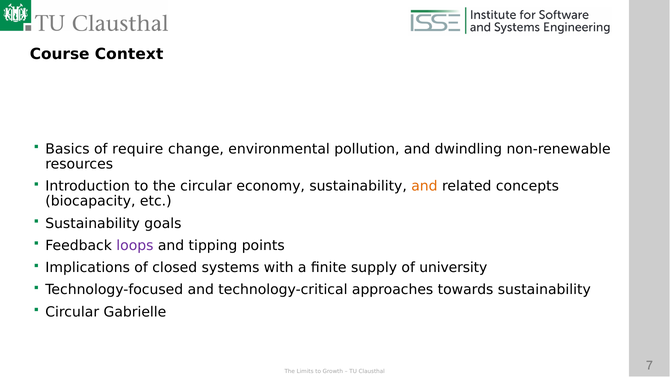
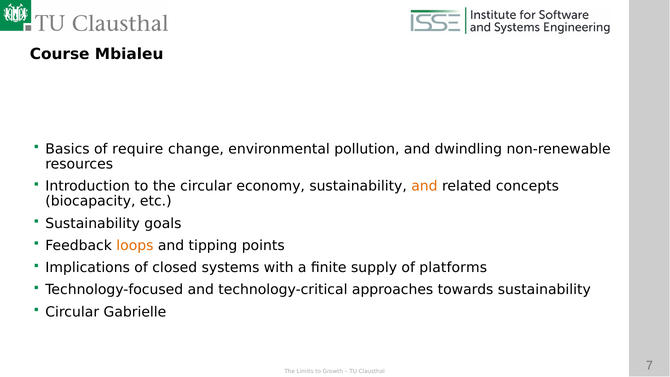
Context: Context -> Mbialeu
loops colour: purple -> orange
university: university -> platforms
